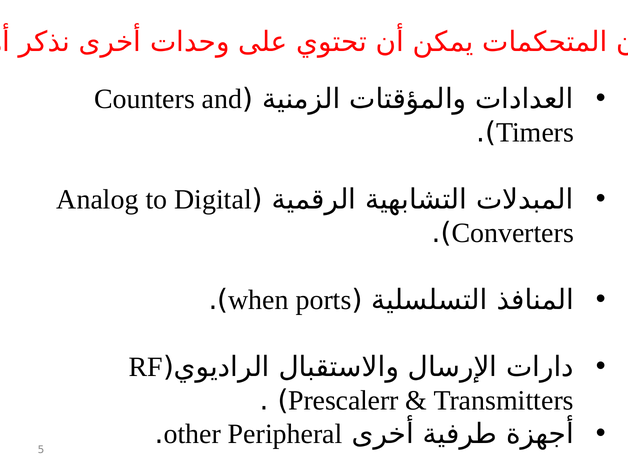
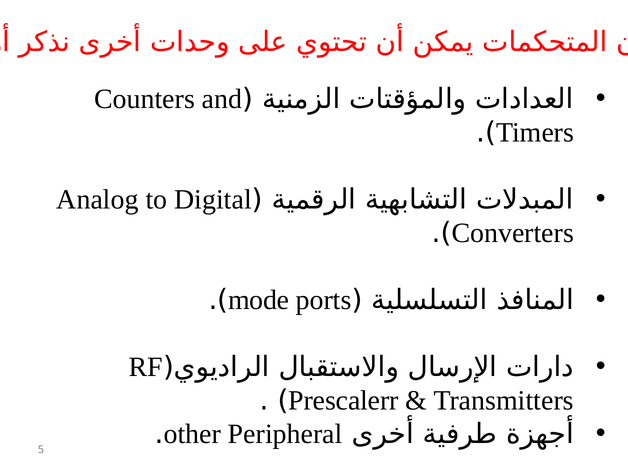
when: when -> mode
